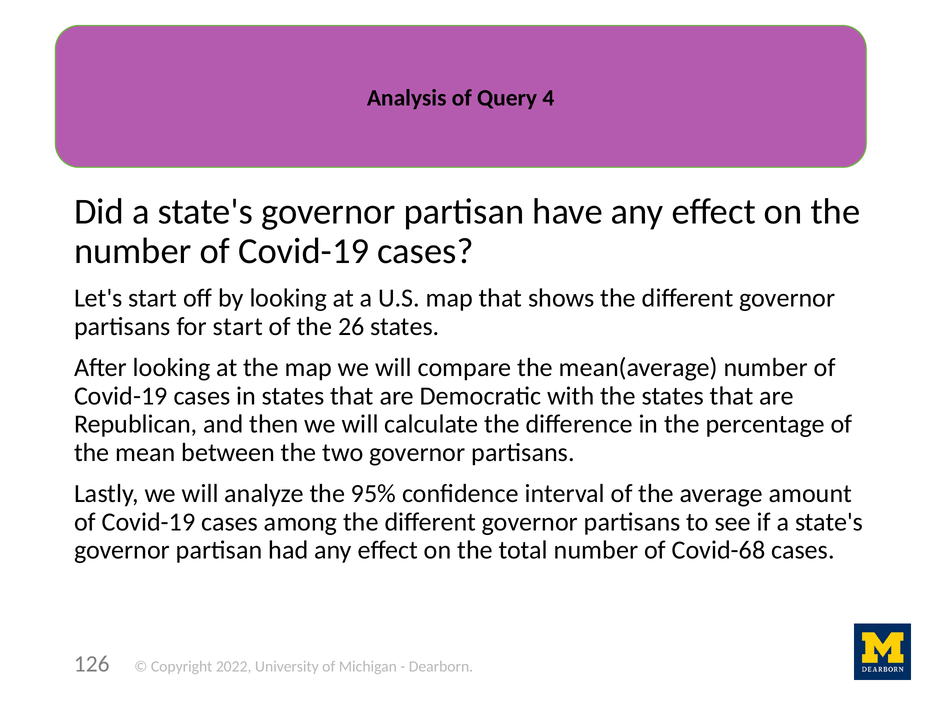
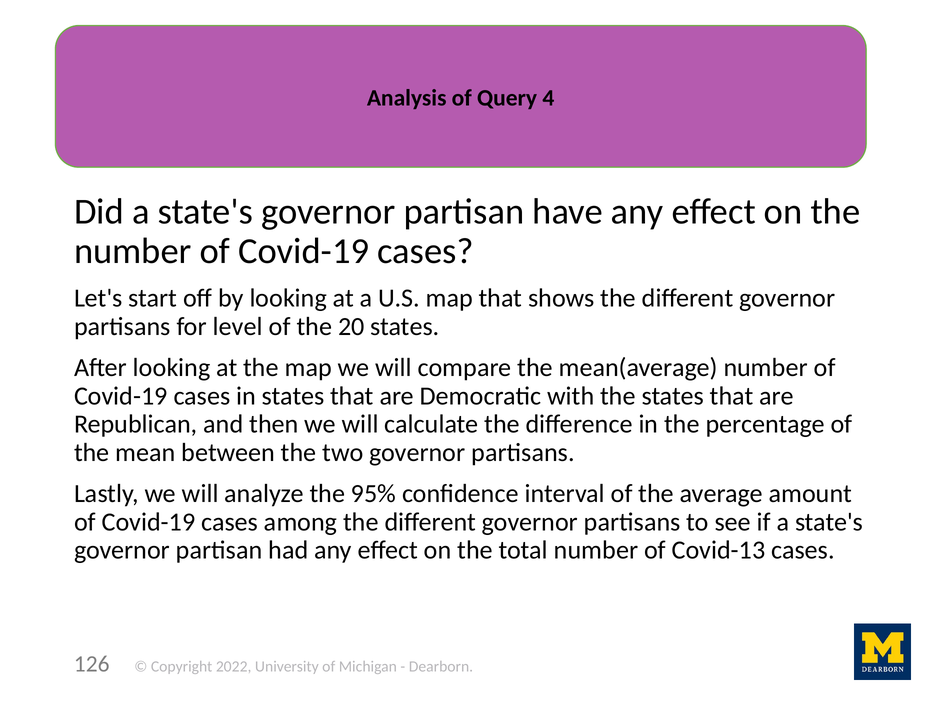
for start: start -> level
26: 26 -> 20
Covid-68: Covid-68 -> Covid-13
